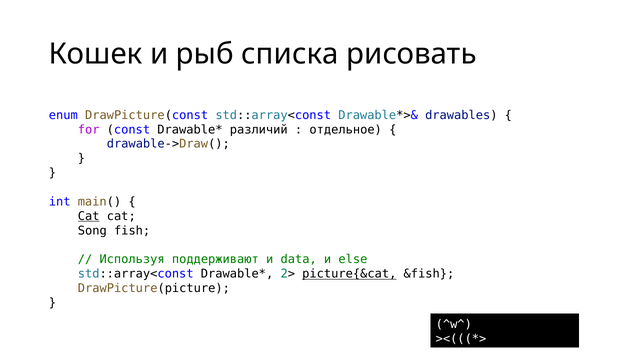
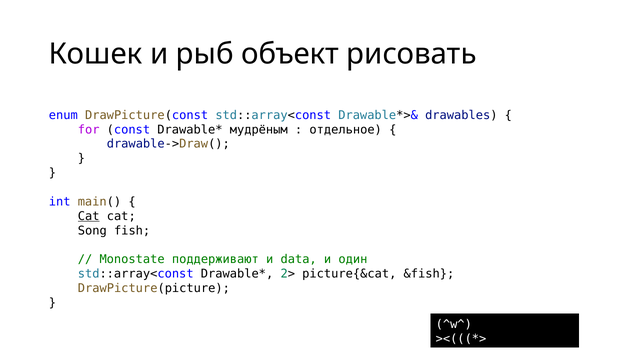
списка: списка -> объект
различий: различий -> мудрёным
Используя: Используя -> Monostate
else: else -> один
picture{&cat underline: present -> none
